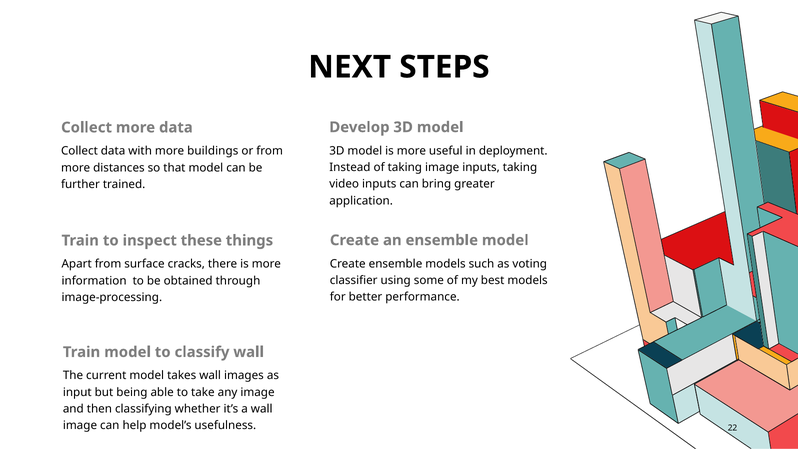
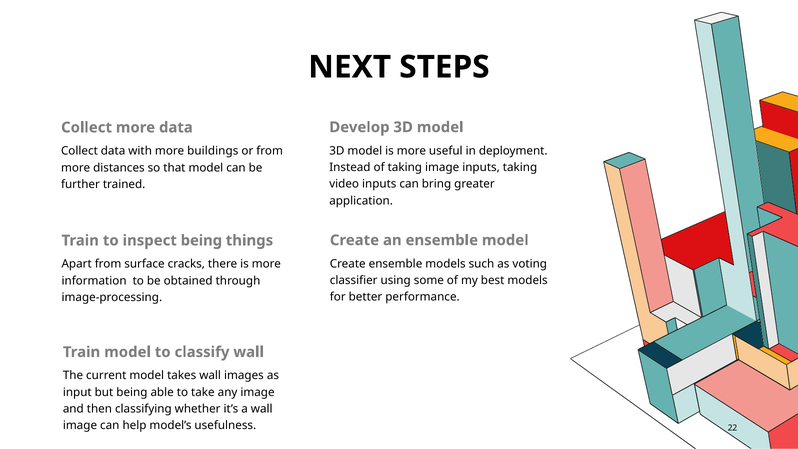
inspect these: these -> being
